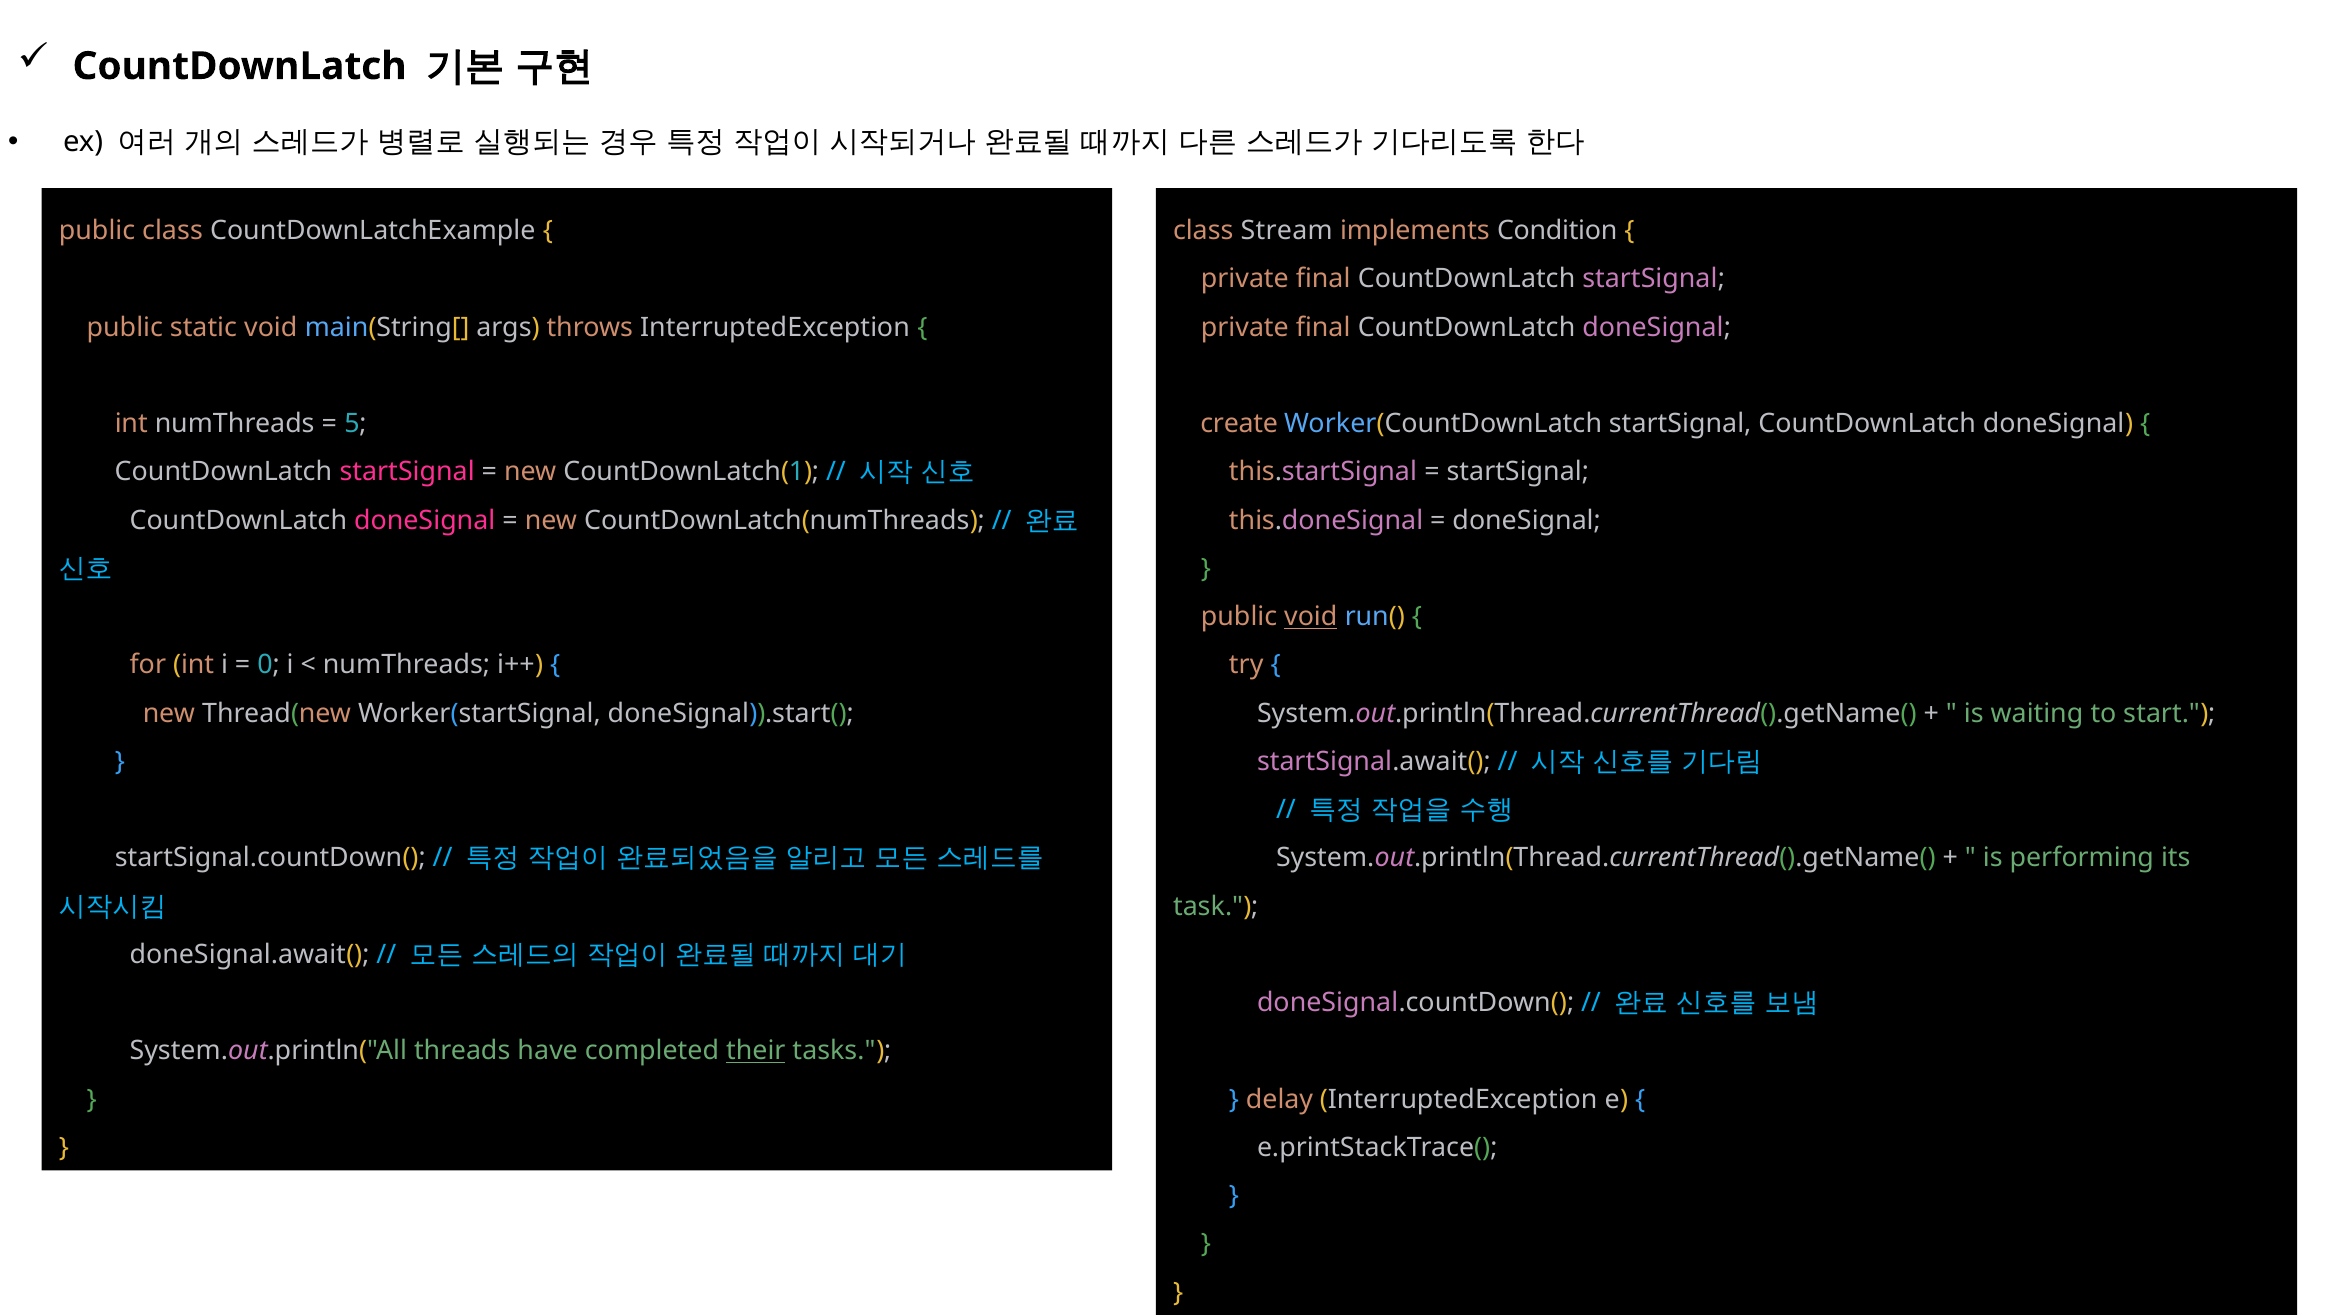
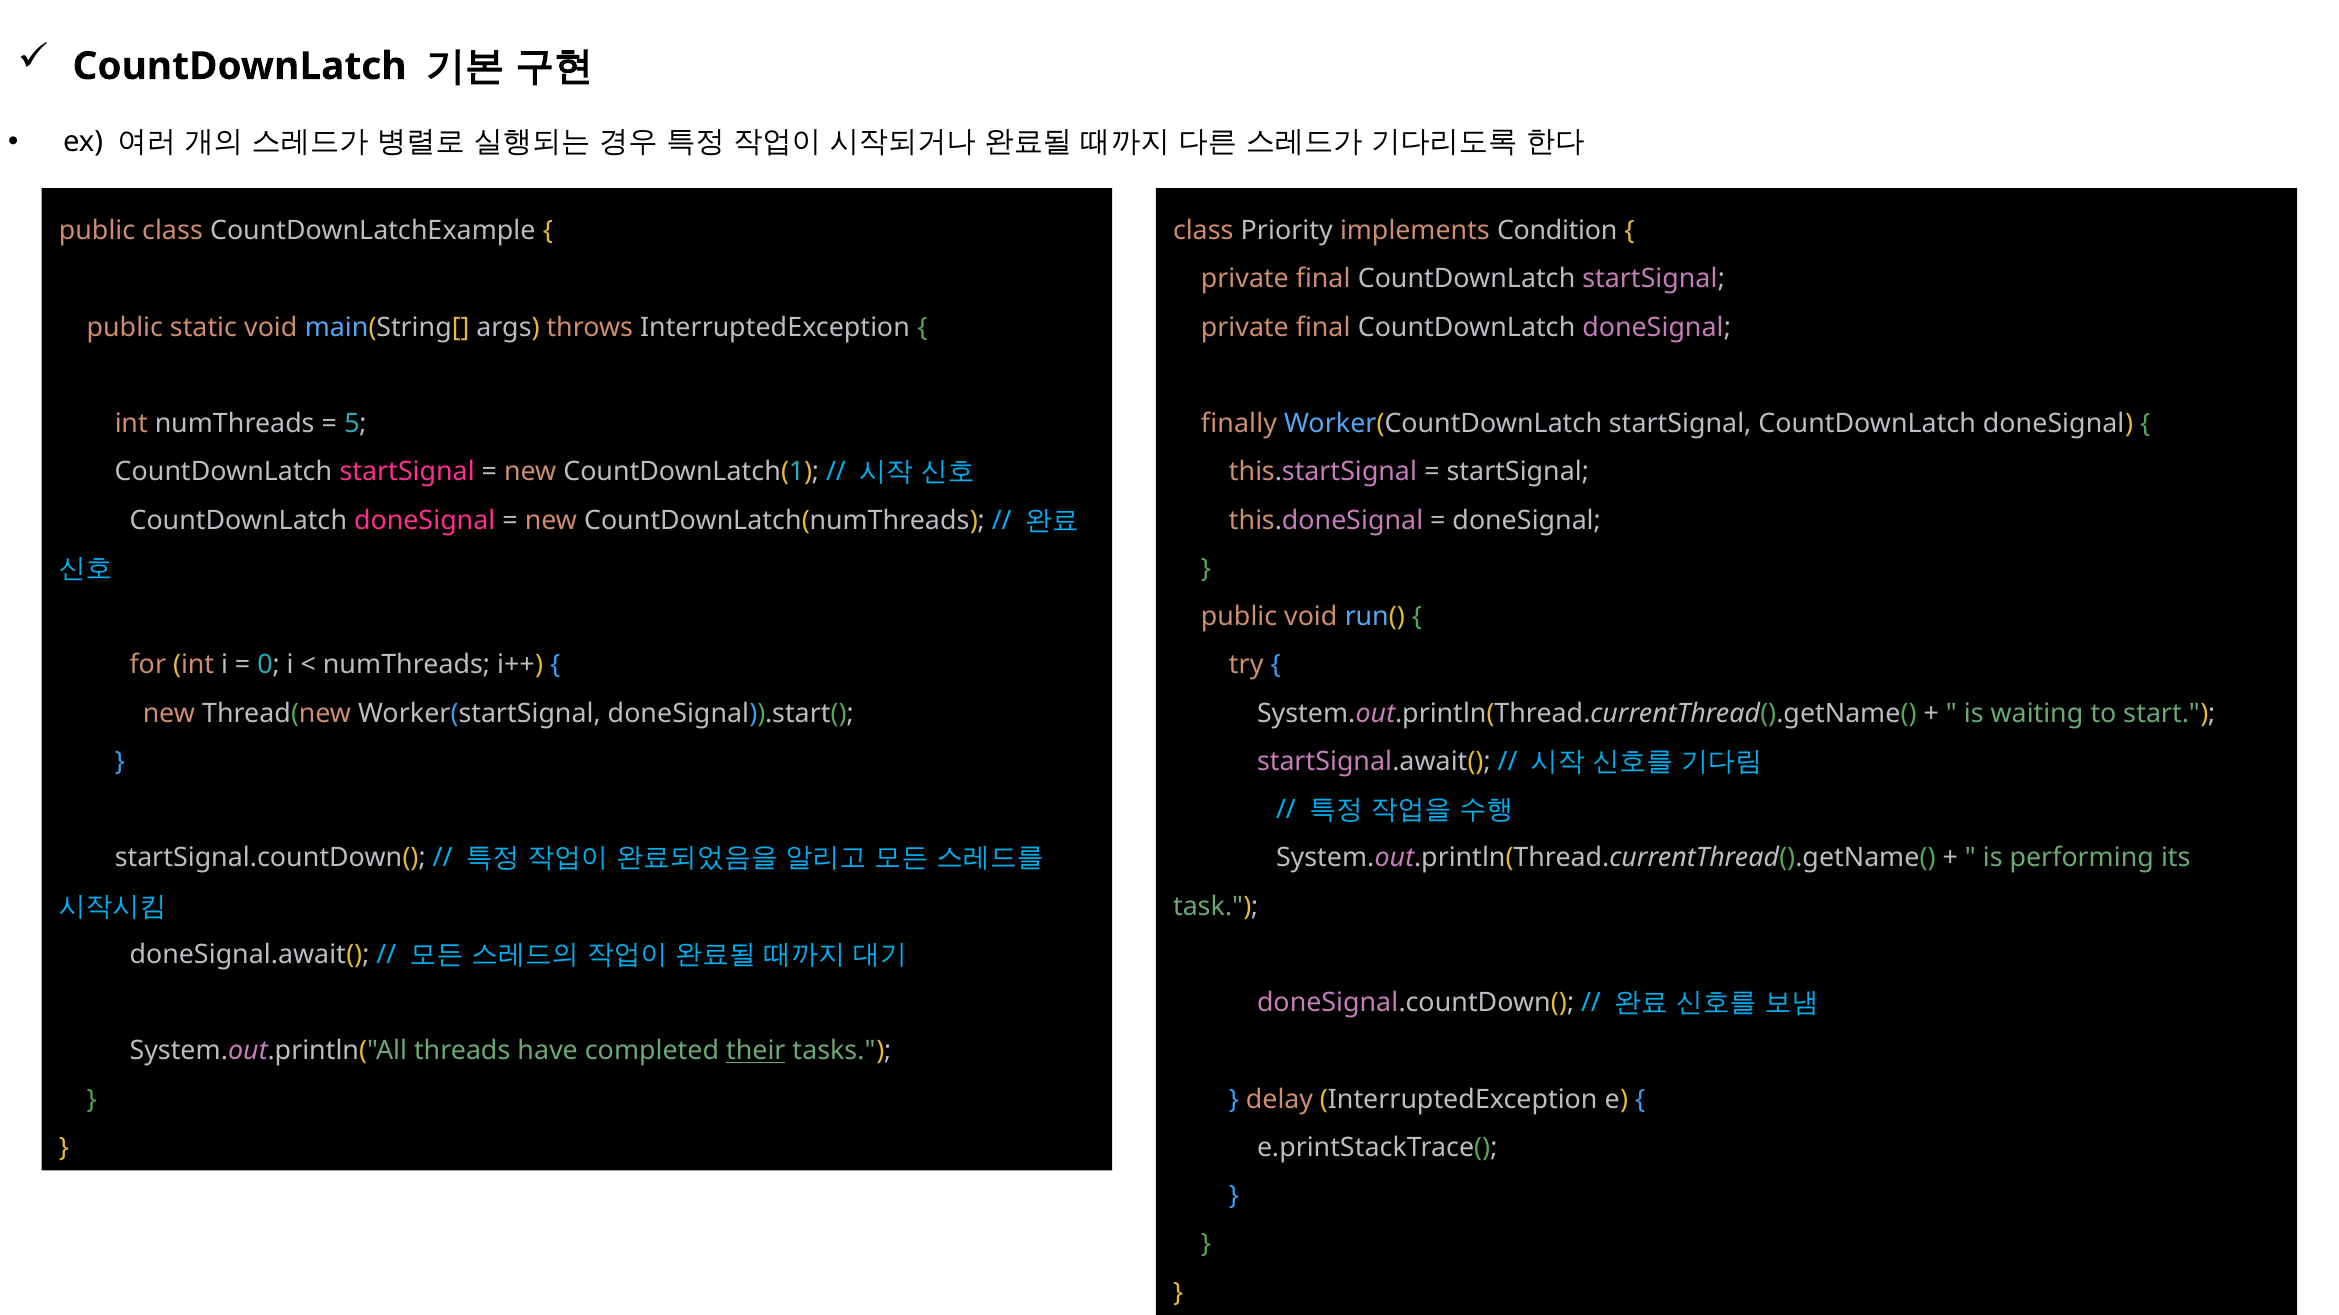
Stream: Stream -> Priority
create: create -> finally
void at (1311, 617) underline: present -> none
